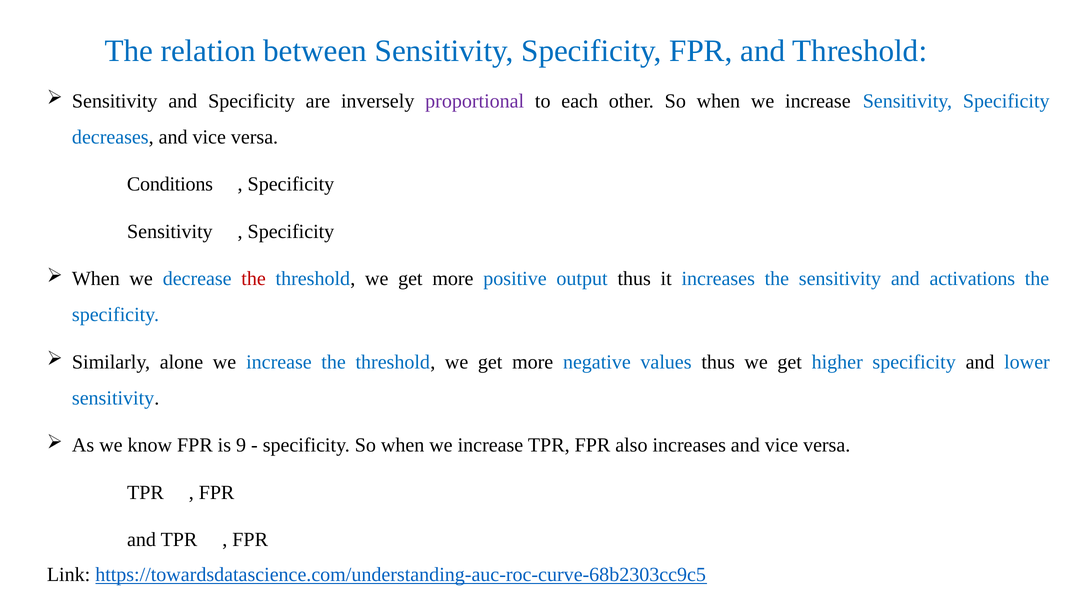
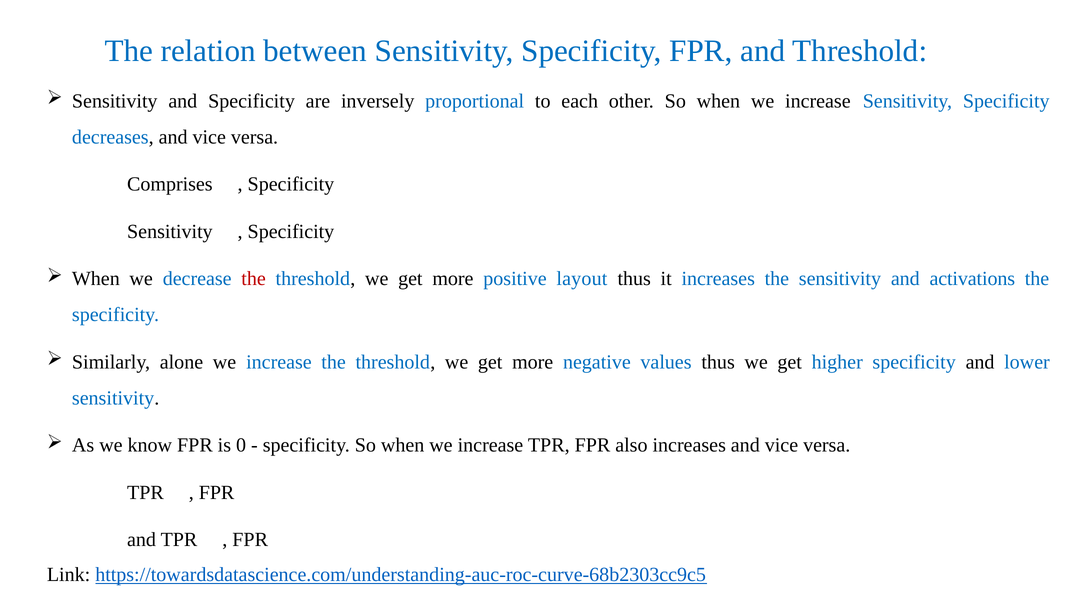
proportional colour: purple -> blue
Conditions: Conditions -> Comprises
output: output -> layout
9: 9 -> 0
